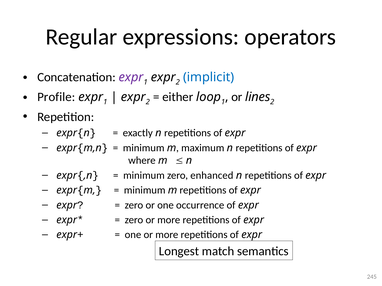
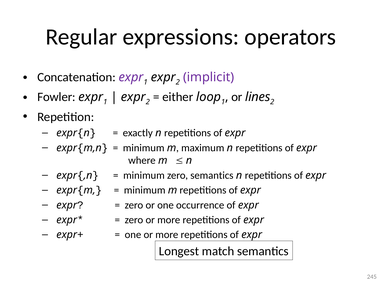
implicit colour: blue -> purple
Profile: Profile -> Fowler
zero enhanced: enhanced -> semantics
